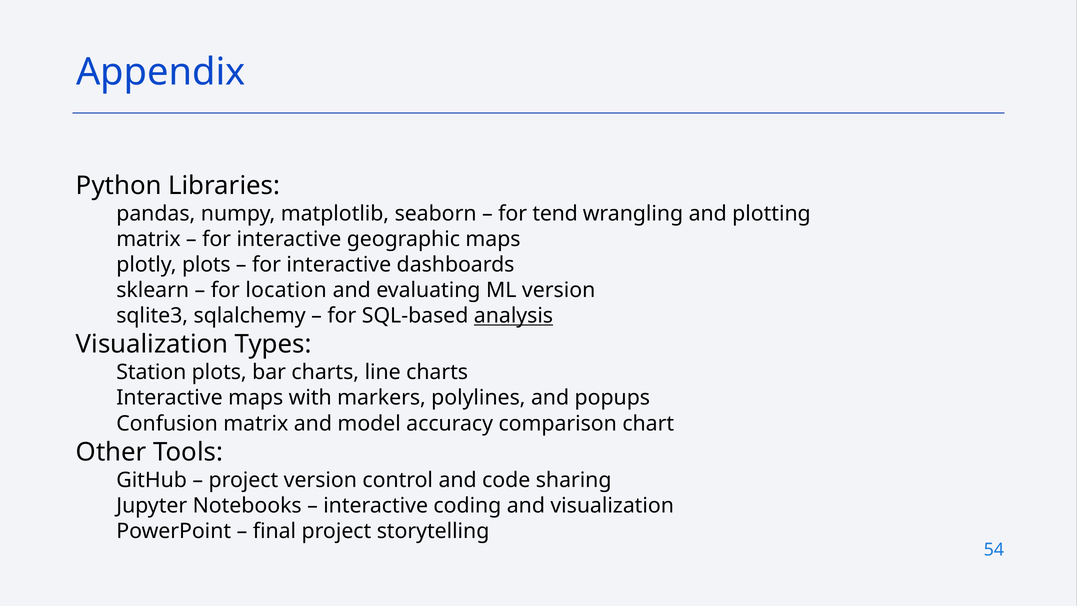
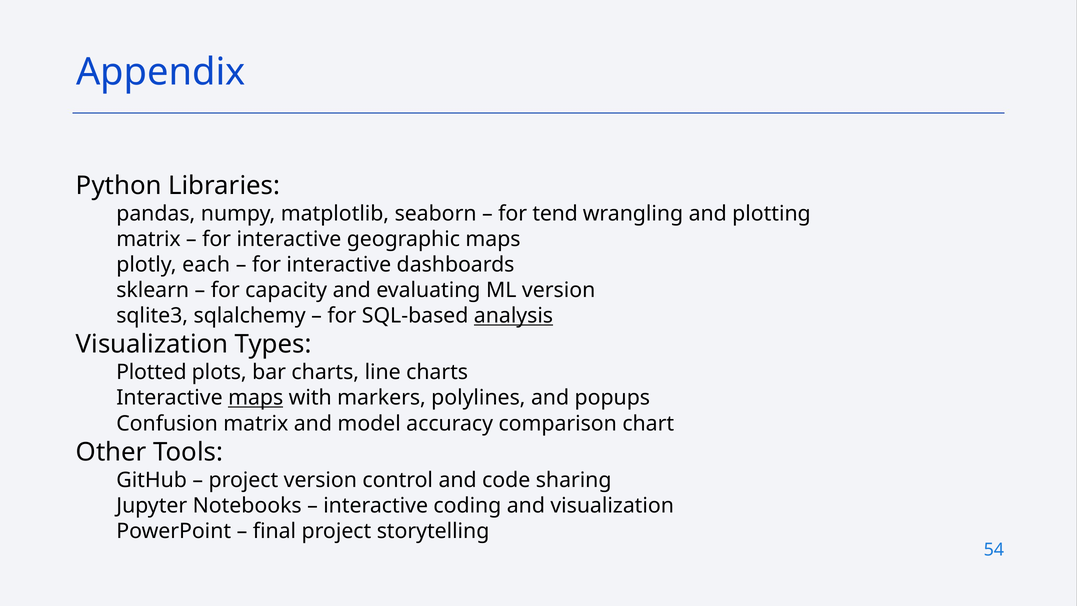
plotly plots: plots -> each
location: location -> capacity
Station: Station -> Plotted
maps at (256, 398) underline: none -> present
